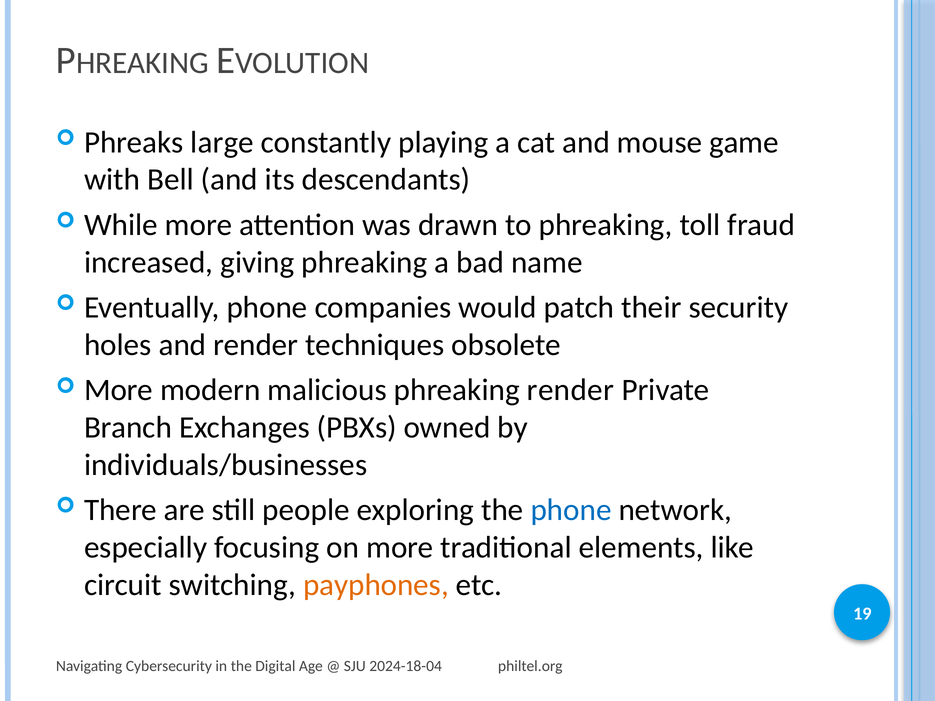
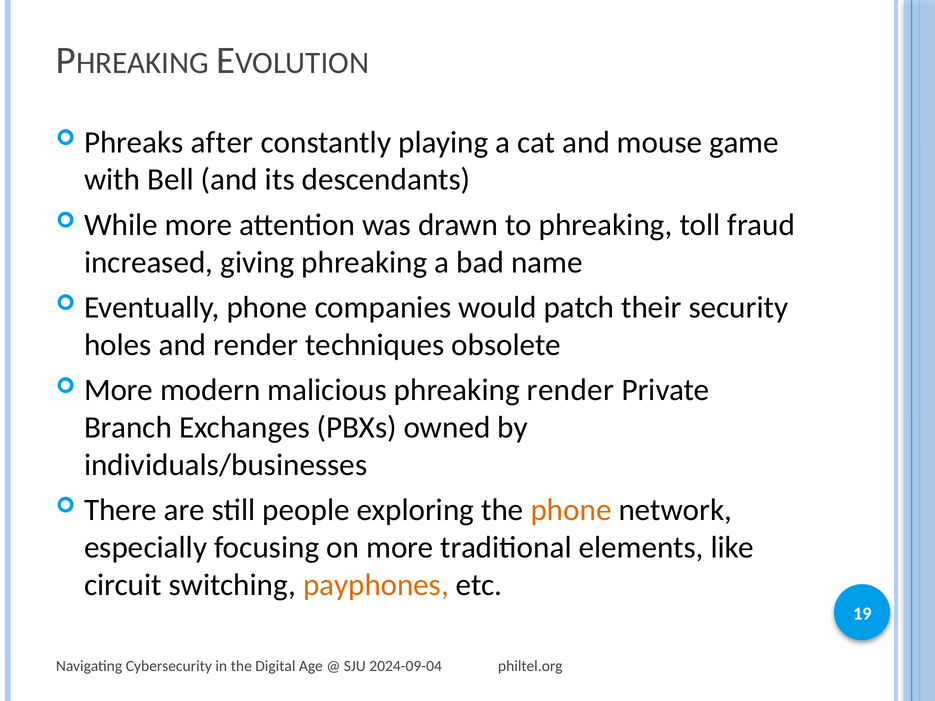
large: large -> after
phone at (571, 510) colour: blue -> orange
2024-18-04: 2024-18-04 -> 2024-09-04
